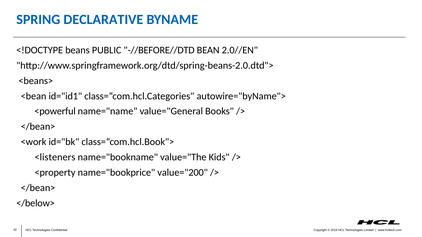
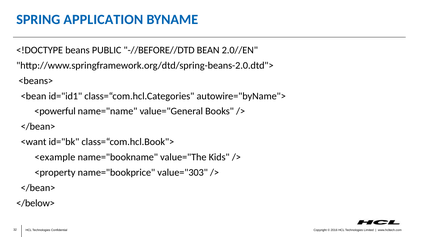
DECLARATIVE: DECLARATIVE -> APPLICATION
<work: <work -> <want
<listeners: <listeners -> <example
value="200: value="200 -> value="303
